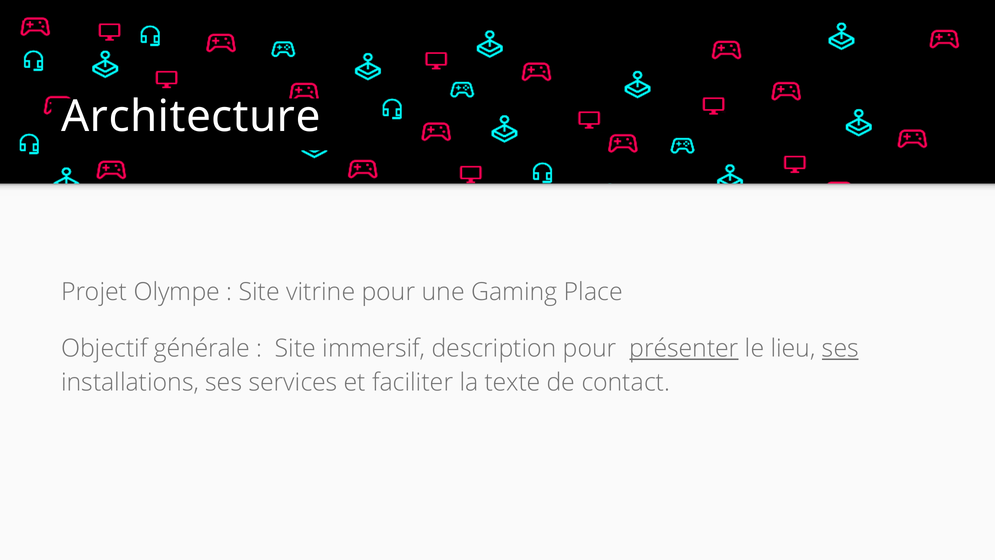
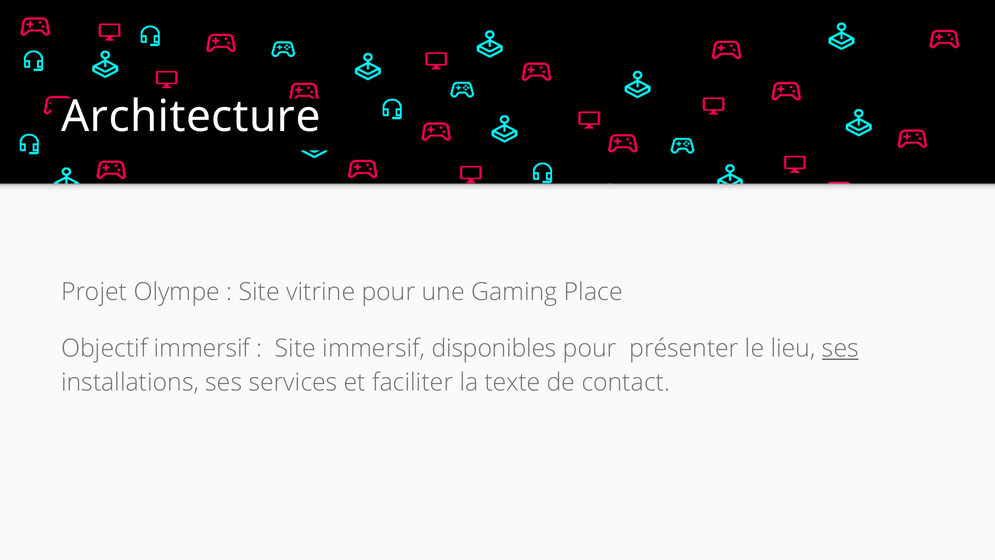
Objectif générale: générale -> immersif
description: description -> disponibles
présenter underline: present -> none
